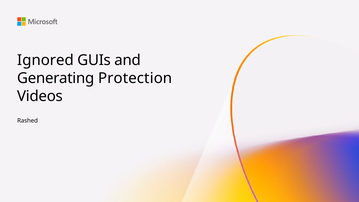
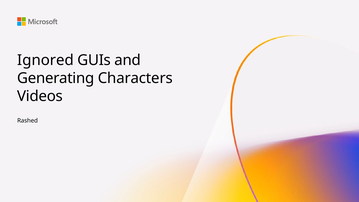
Protection: Protection -> Characters
